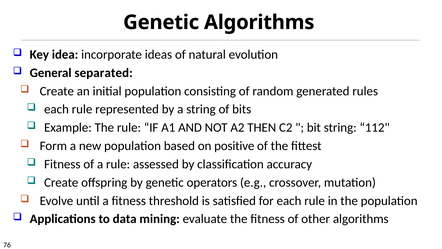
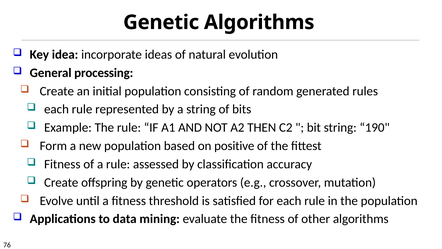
separated: separated -> processing
112: 112 -> 190
